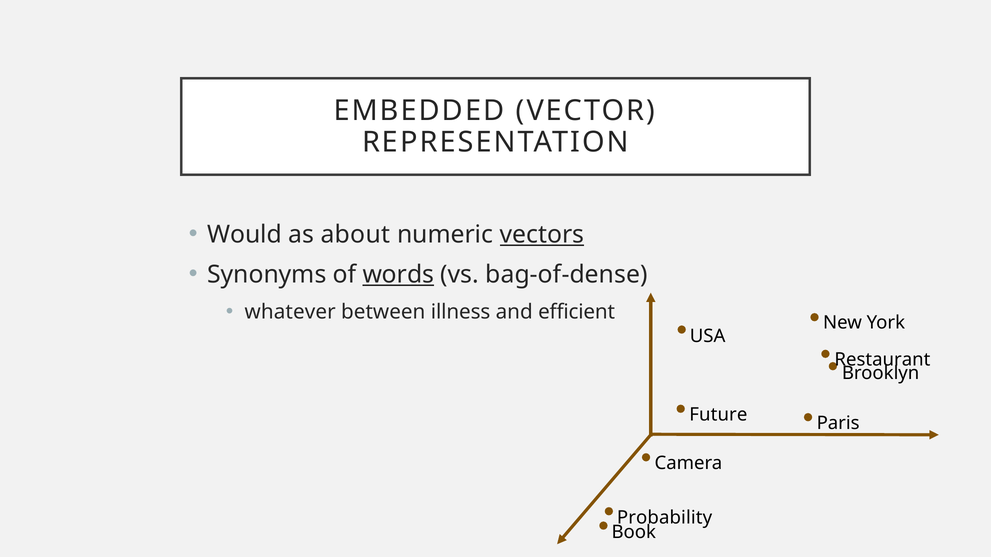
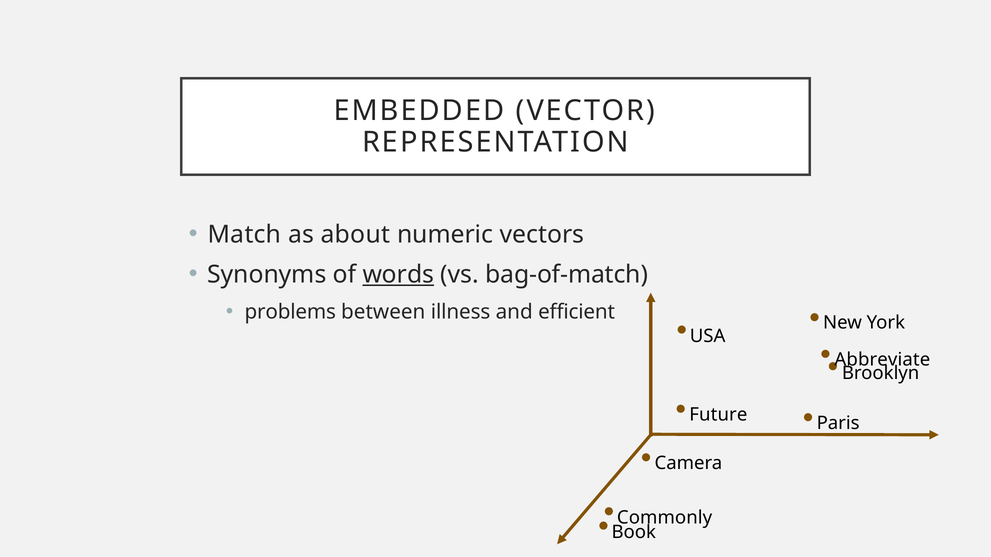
Would: Would -> Match
vectors underline: present -> none
bag-of-dense: bag-of-dense -> bag-of-match
whatever: whatever -> problems
Restaurant: Restaurant -> Abbreviate
Probability: Probability -> Commonly
